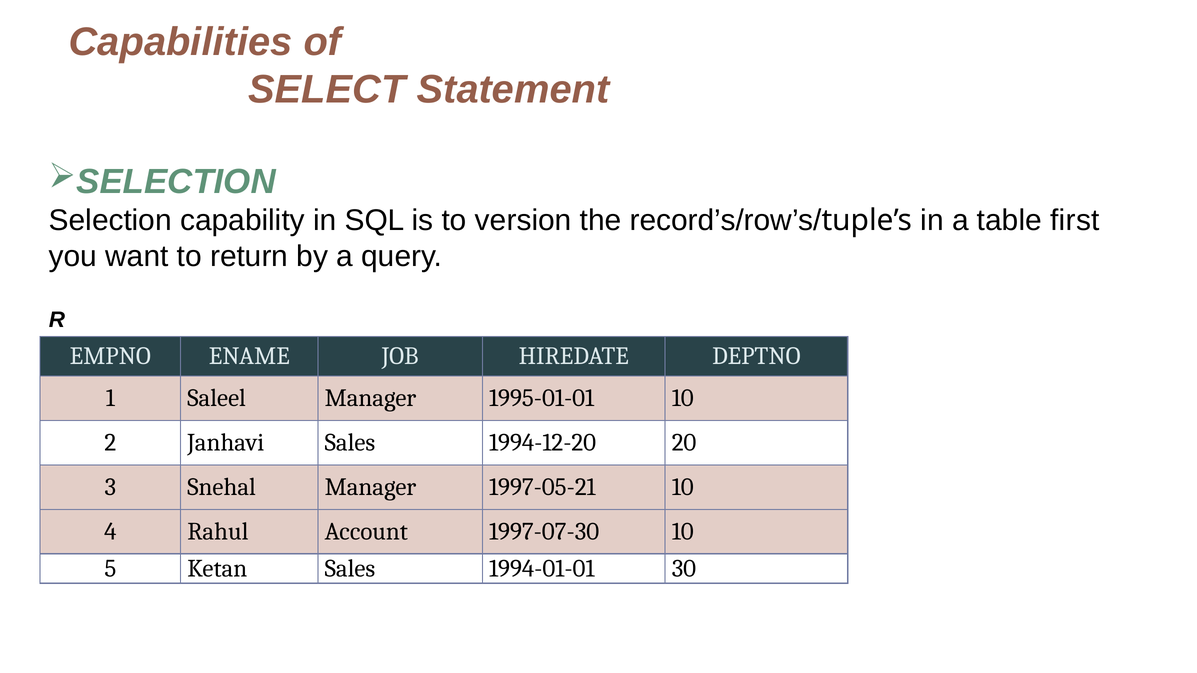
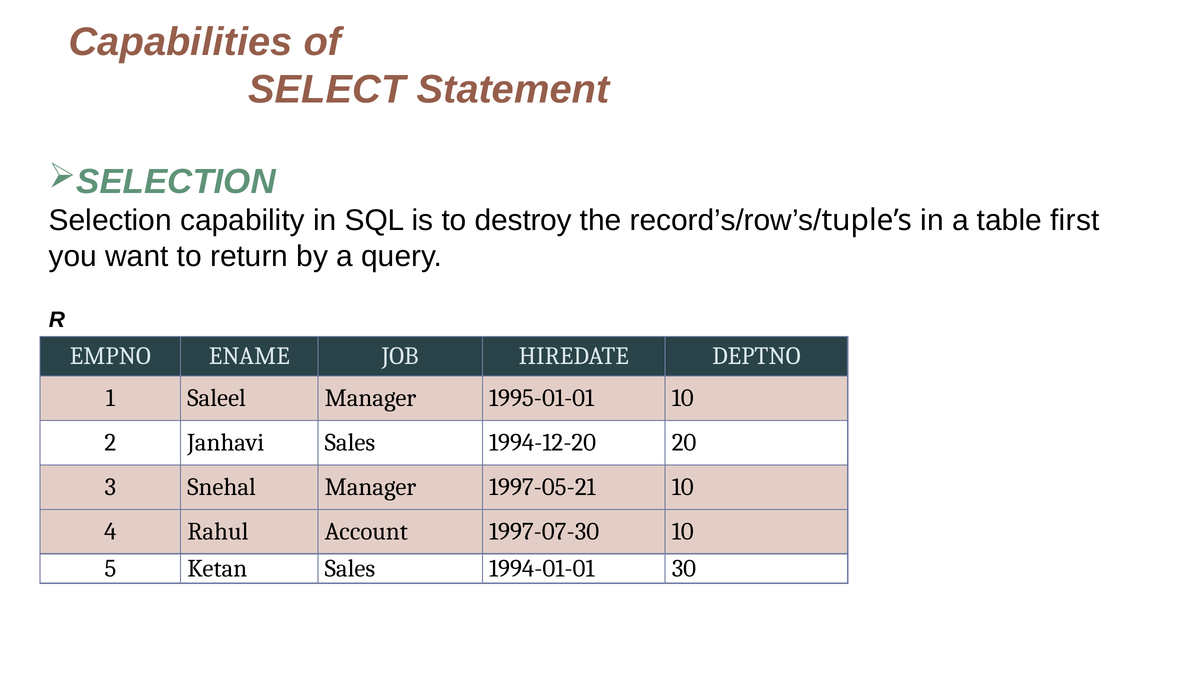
version: version -> destroy
